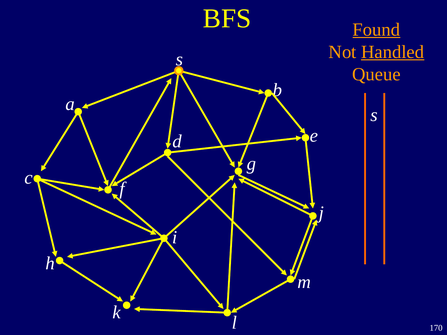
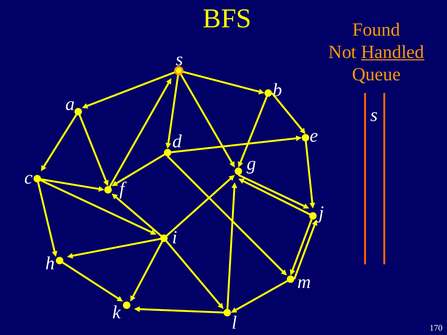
Found underline: present -> none
